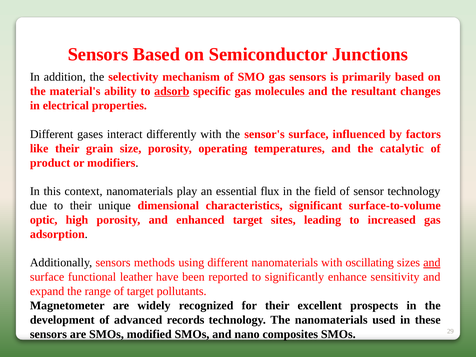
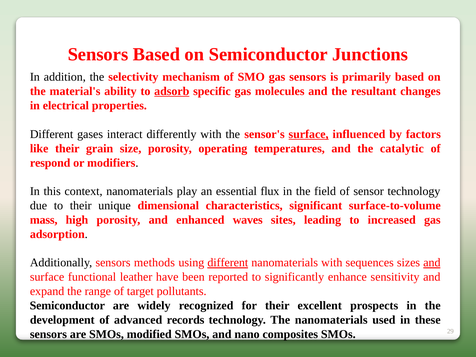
surface at (309, 134) underline: none -> present
product: product -> respond
optic: optic -> mass
enhanced target: target -> waves
different at (228, 263) underline: none -> present
oscillating: oscillating -> sequences
Magnetometer at (67, 306): Magnetometer -> Semiconductor
